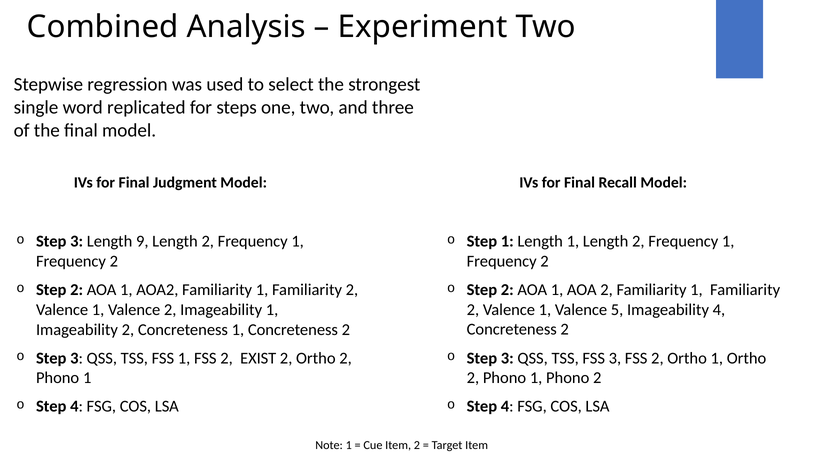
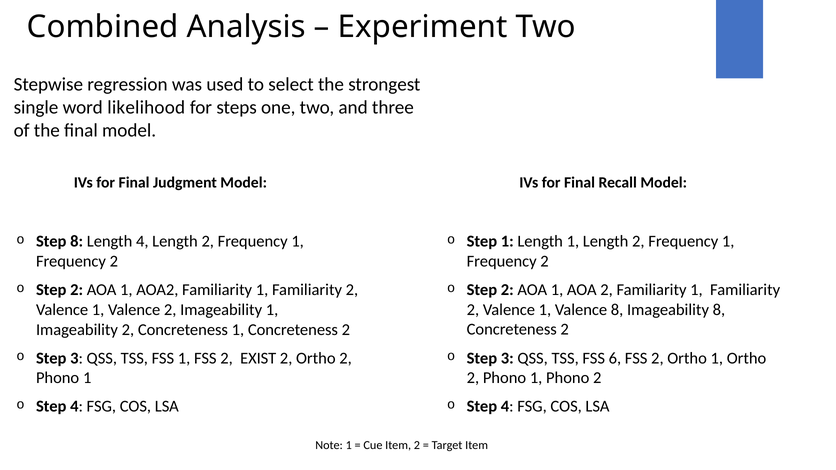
replicated: replicated -> likelihood
3 at (77, 242): 3 -> 8
Length 9: 9 -> 4
Valence 5: 5 -> 8
Imageability 4: 4 -> 8
FSS 3: 3 -> 6
